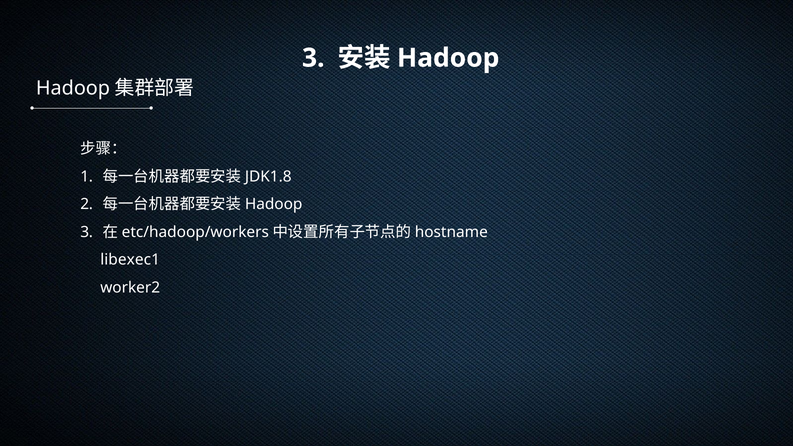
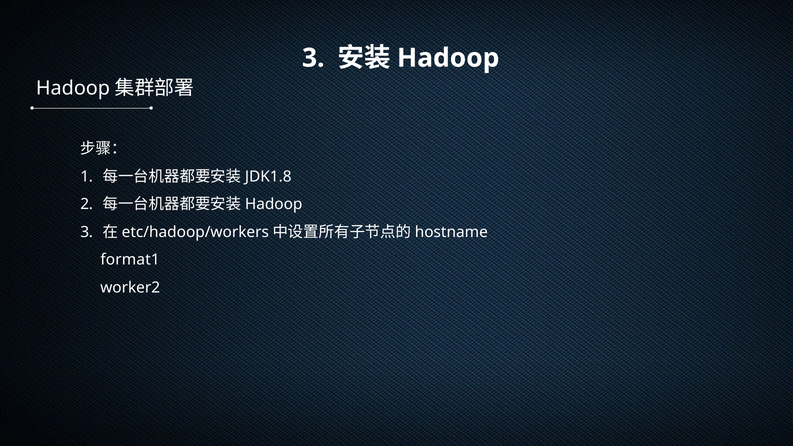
libexec1: libexec1 -> format1
